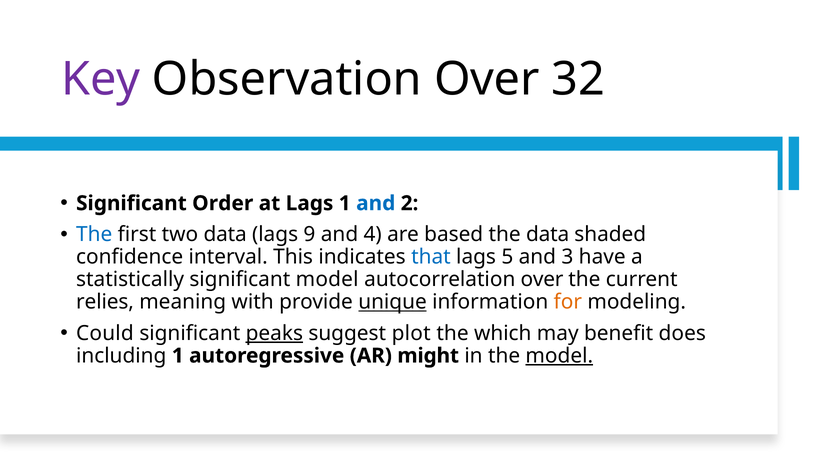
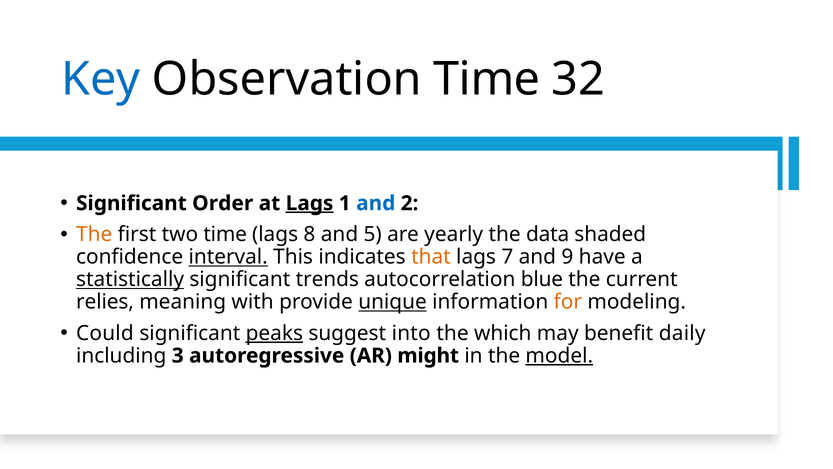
Key colour: purple -> blue
Observation Over: Over -> Time
Lags at (310, 203) underline: none -> present
The at (94, 234) colour: blue -> orange
two data: data -> time
9: 9 -> 8
4: 4 -> 5
based: based -> yearly
interval underline: none -> present
that colour: blue -> orange
5: 5 -> 7
3: 3 -> 9
statistically underline: none -> present
significant model: model -> trends
autocorrelation over: over -> blue
plot: plot -> into
does: does -> daily
including 1: 1 -> 3
